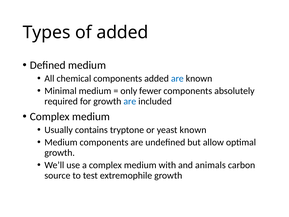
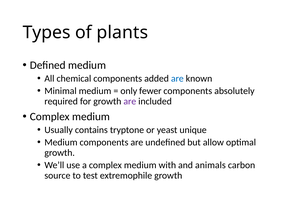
of added: added -> plants
are at (130, 101) colour: blue -> purple
yeast known: known -> unique
